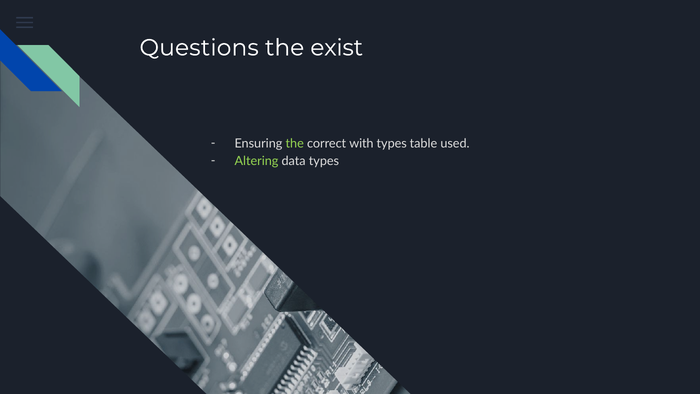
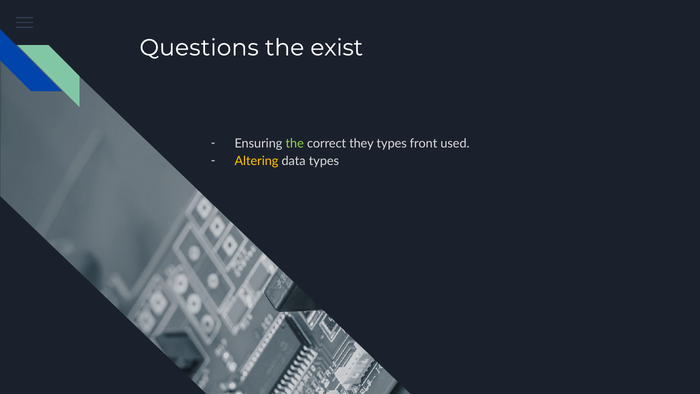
with: with -> they
table: table -> front
Altering colour: light green -> yellow
